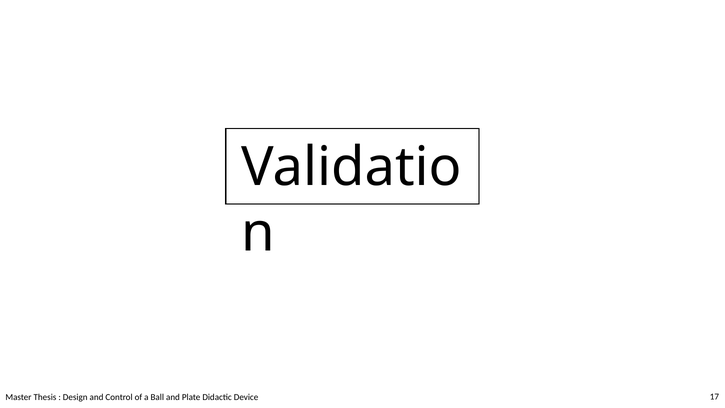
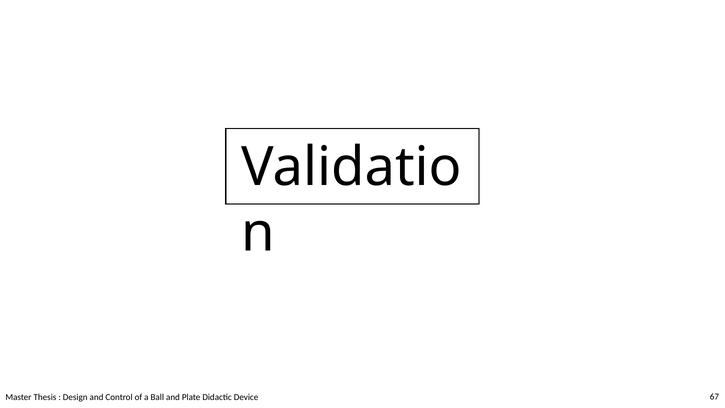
17: 17 -> 67
